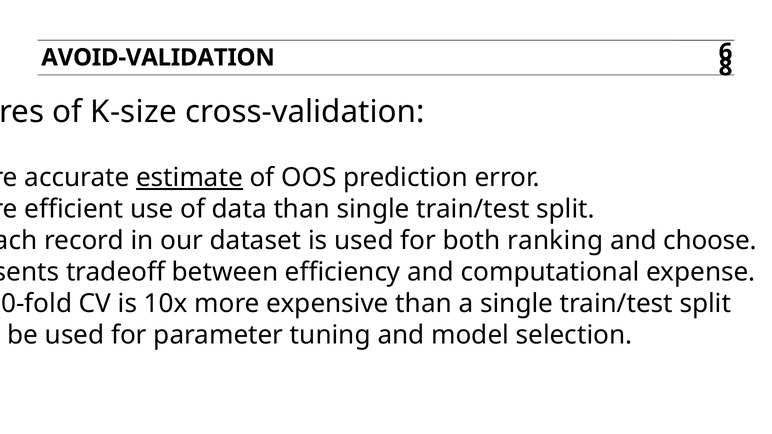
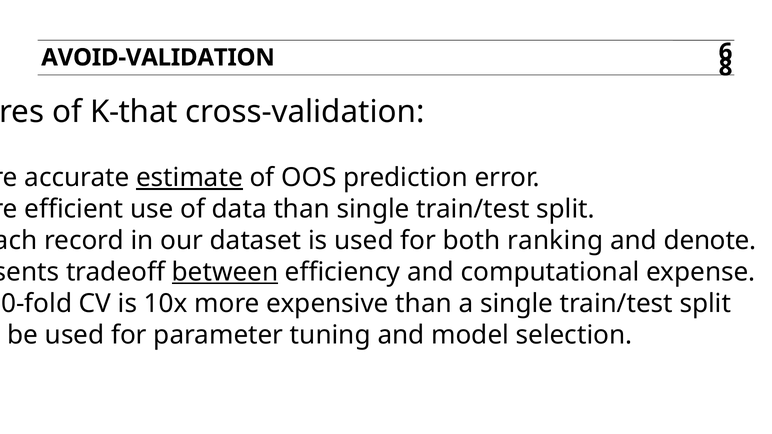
K-size: K-size -> K-that
choose: choose -> denote
between underline: none -> present
